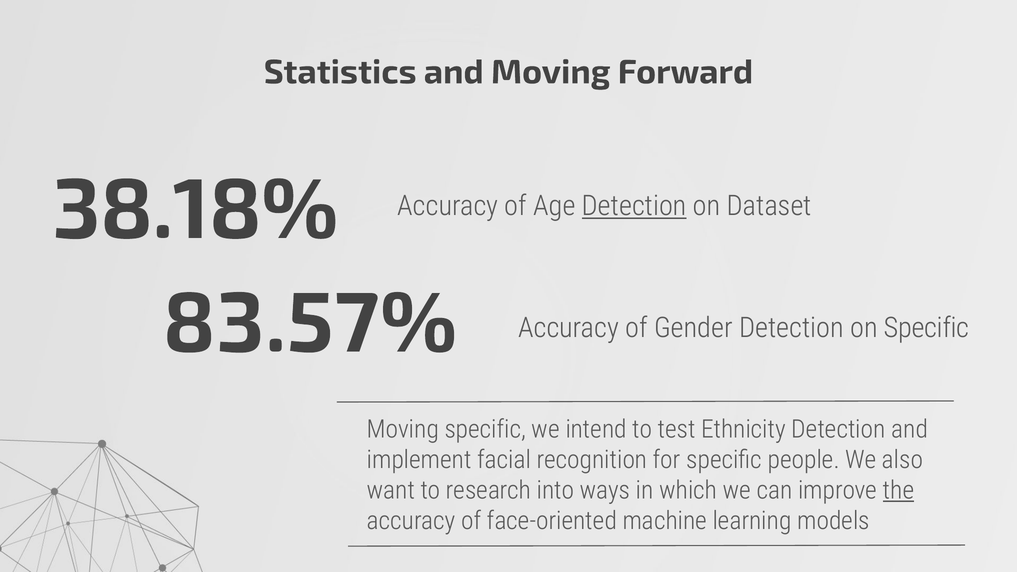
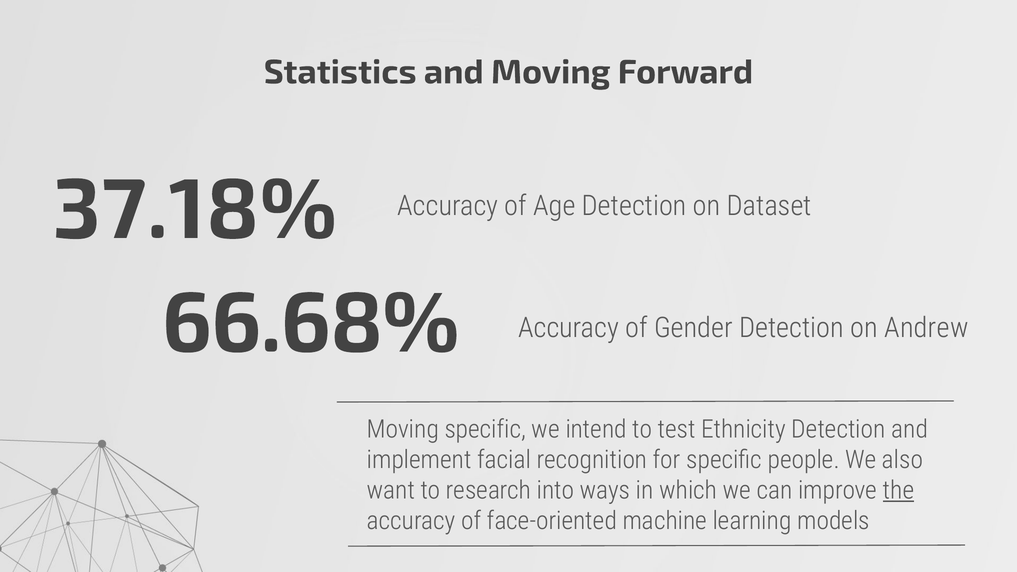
38.18%: 38.18% -> 37.18%
Detection at (634, 206) underline: present -> none
83.57%: 83.57% -> 66.68%
on Specific: Specific -> Andrew
